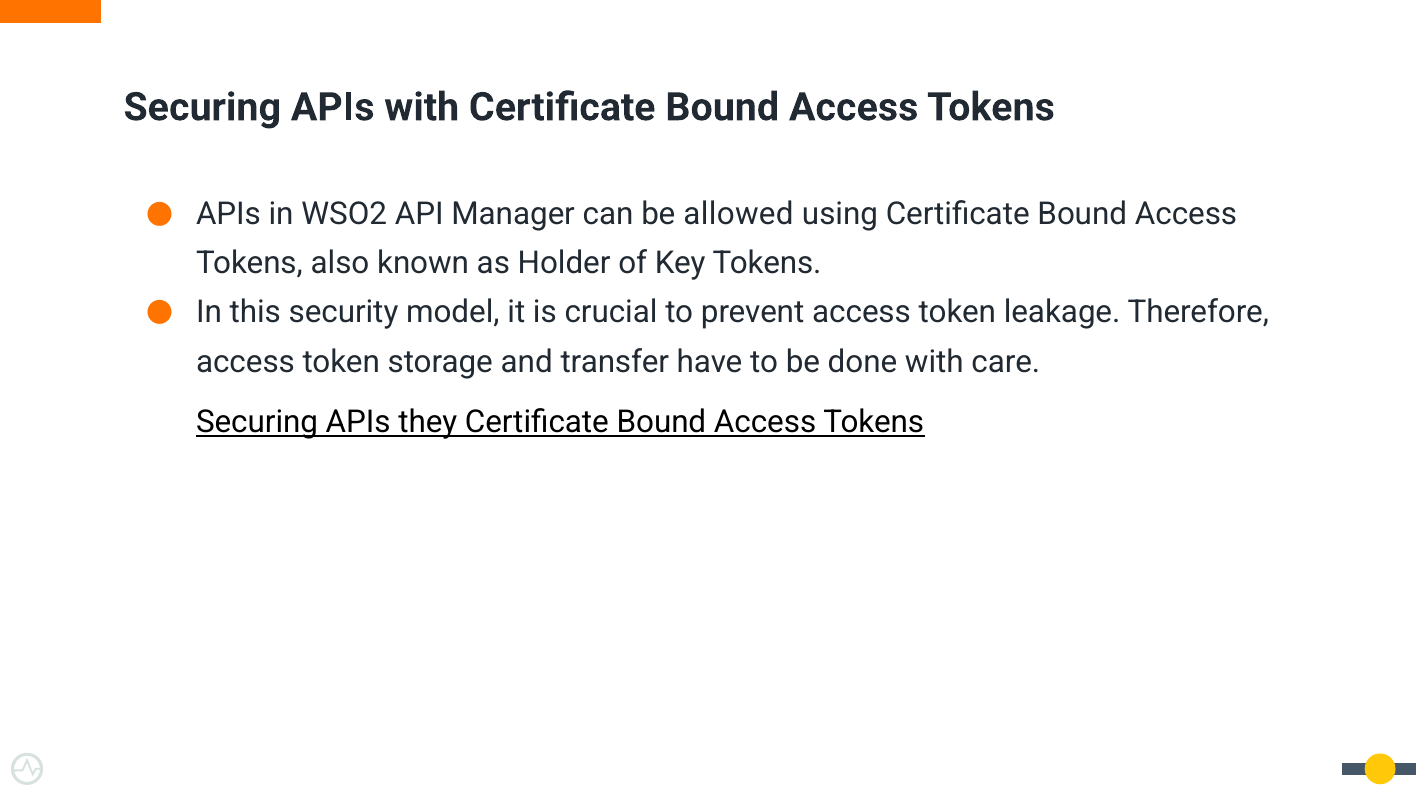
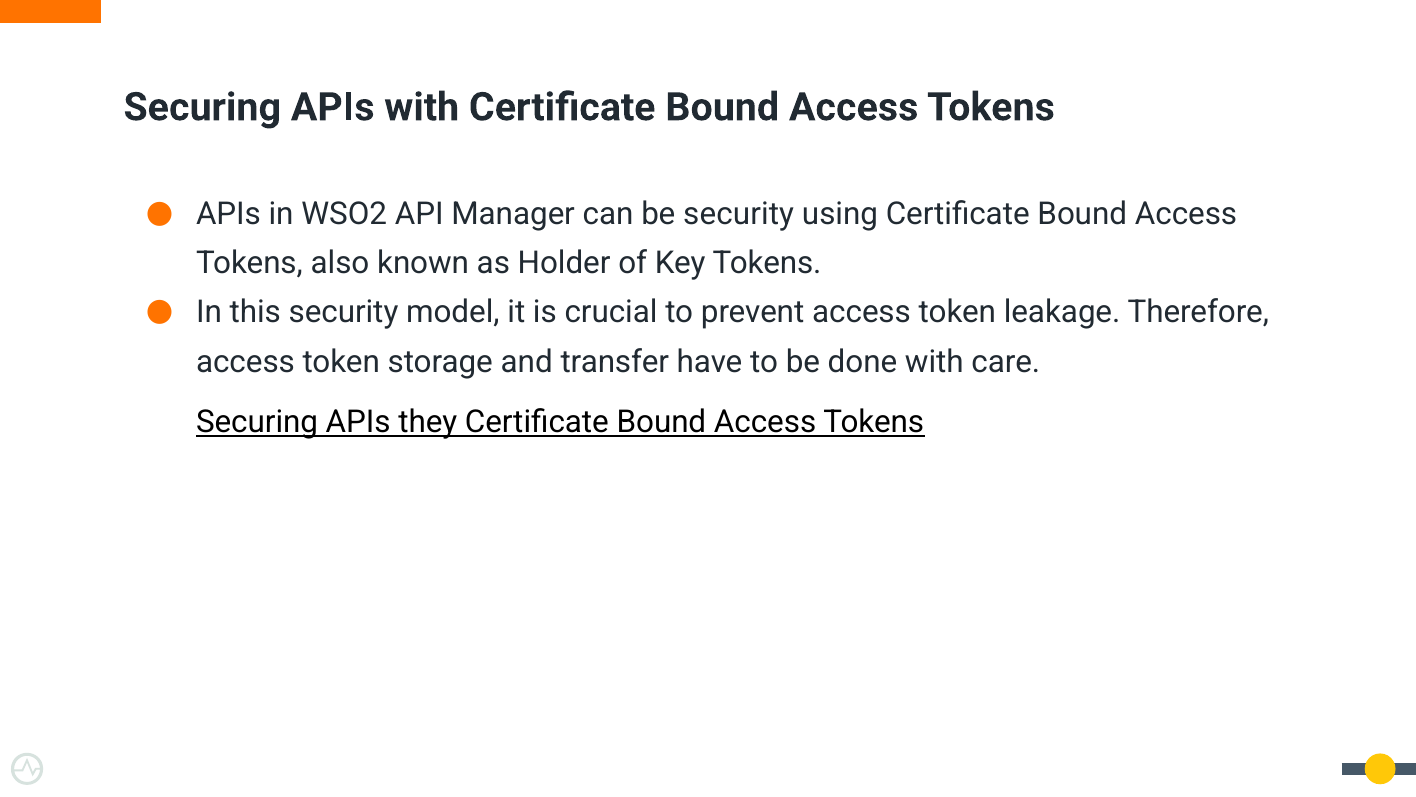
be allowed: allowed -> security
